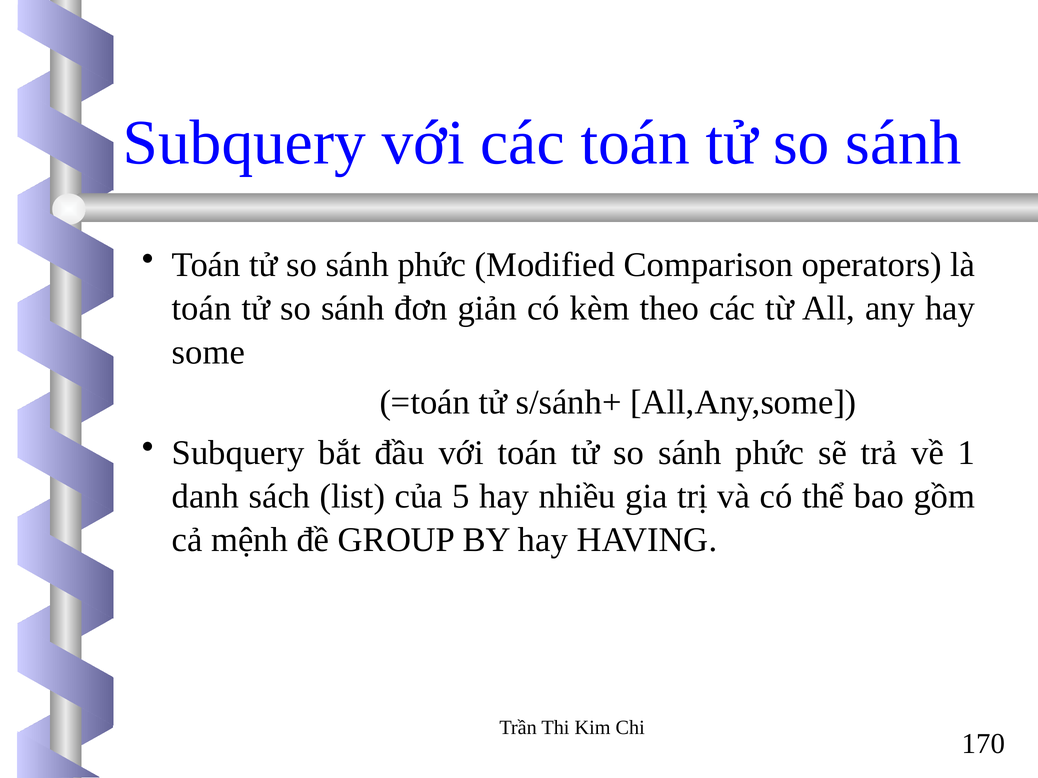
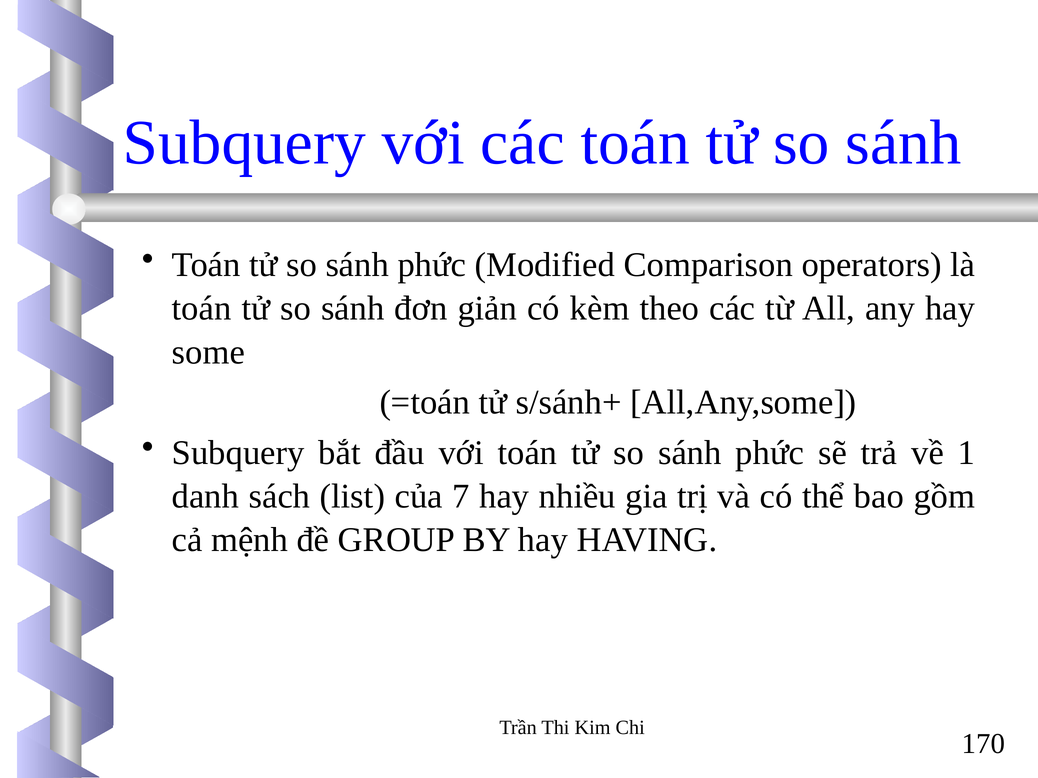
5: 5 -> 7
